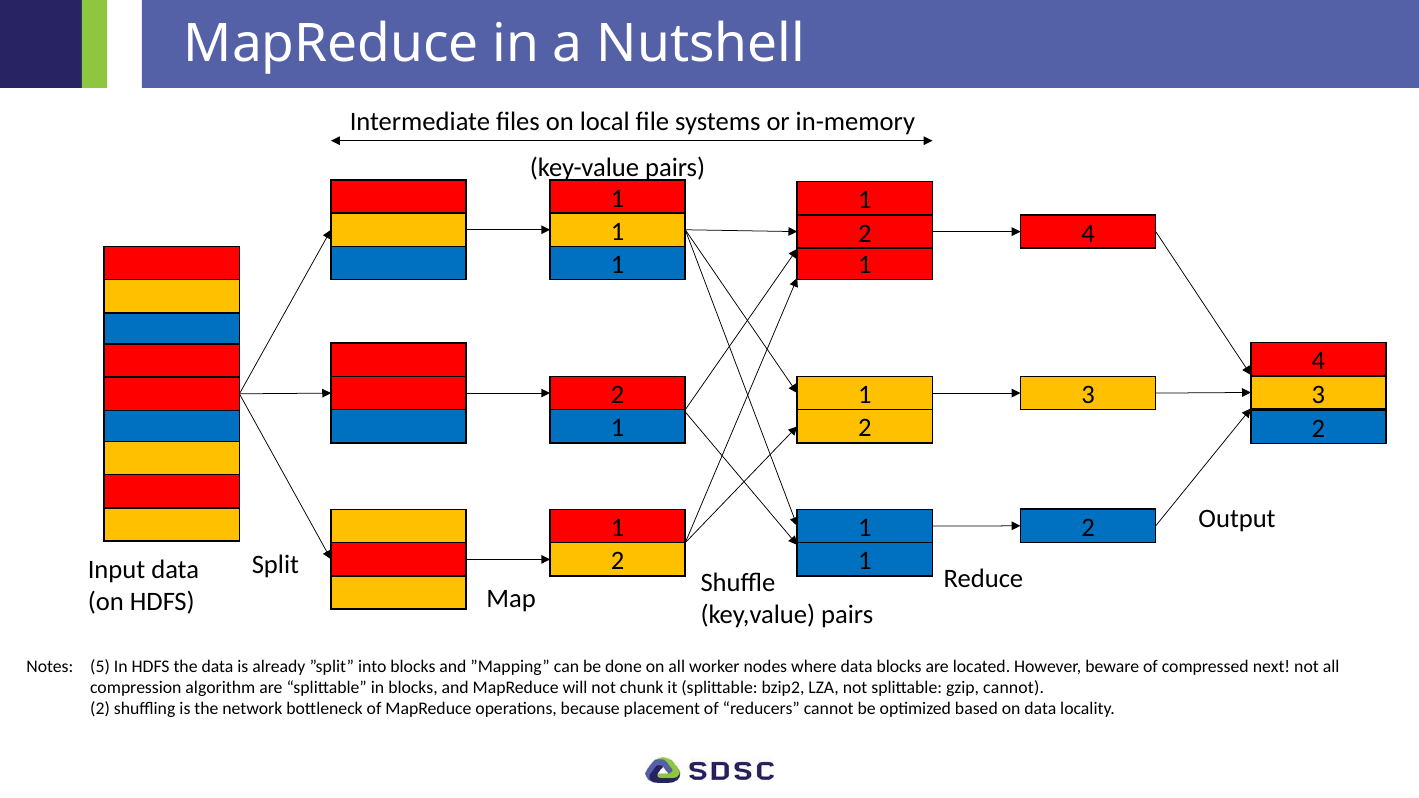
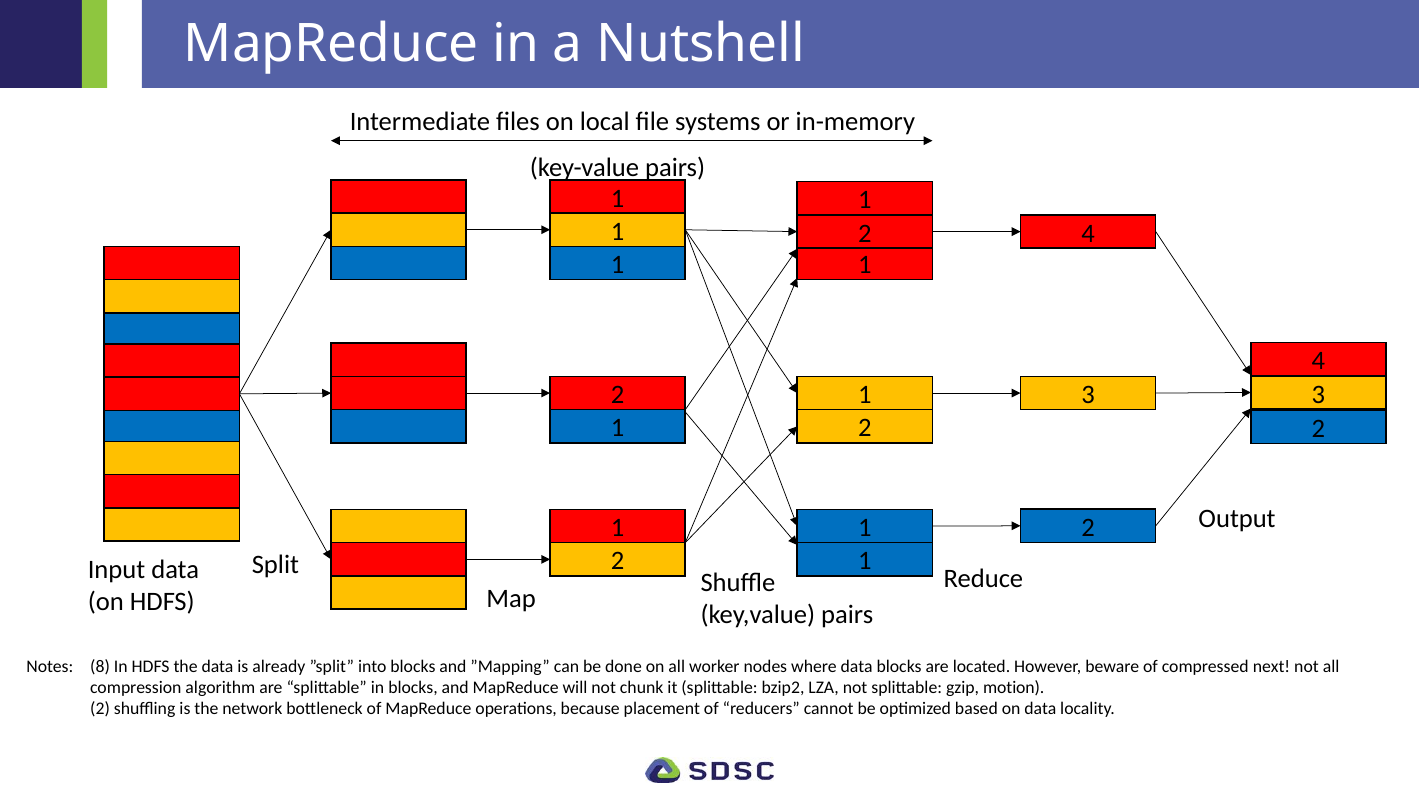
5: 5 -> 8
gzip cannot: cannot -> motion
